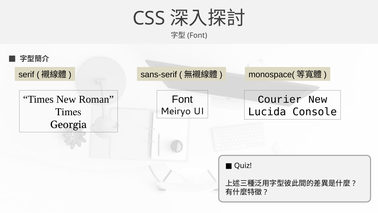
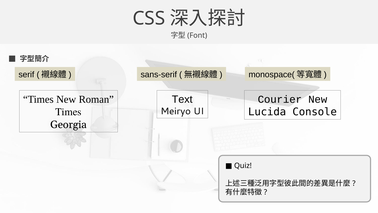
Font: Font -> Text
